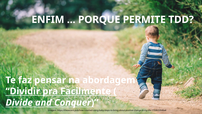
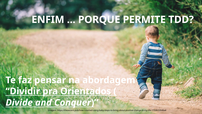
Facilmente: Facilmente -> Orientados
